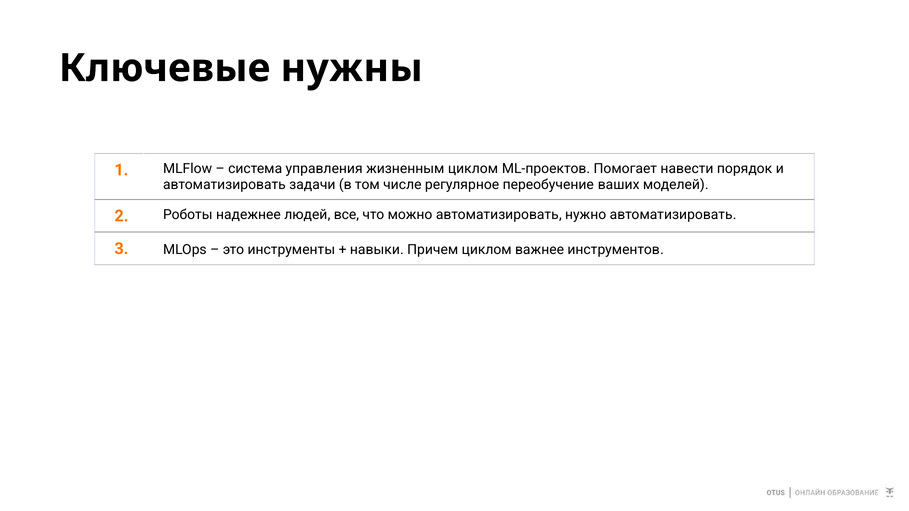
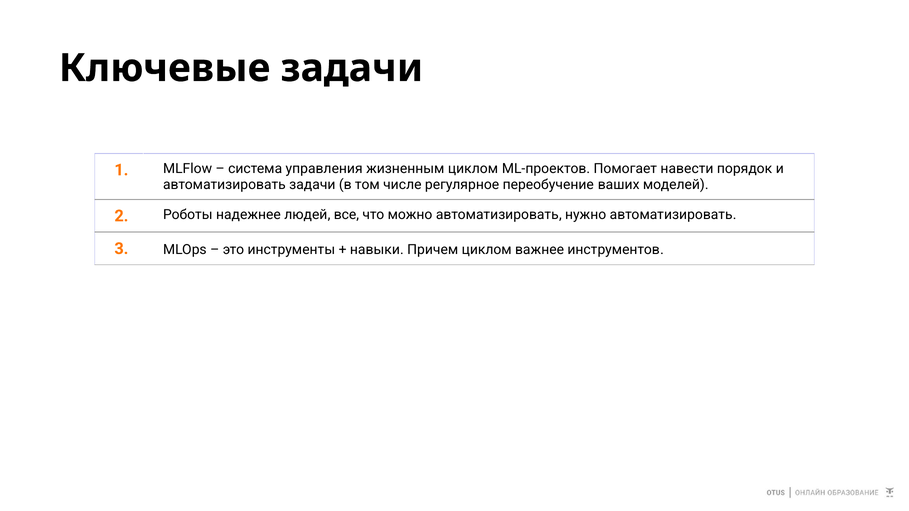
Ключевые нужны: нужны -> задачи
